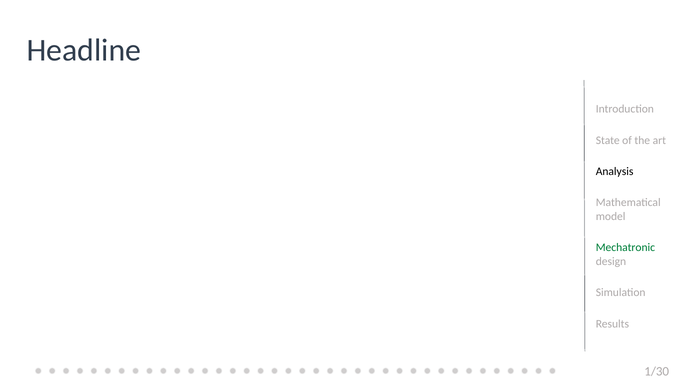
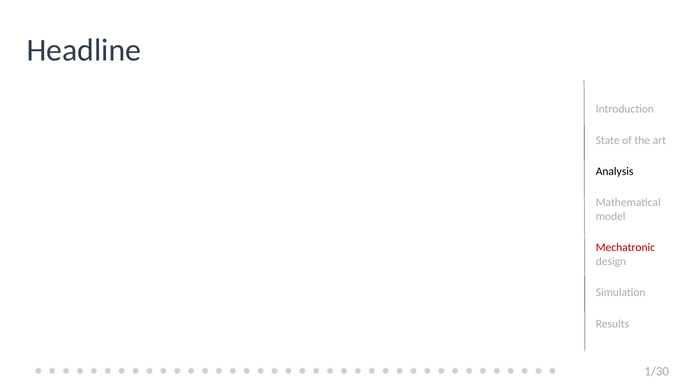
Mechatronic colour: green -> red
